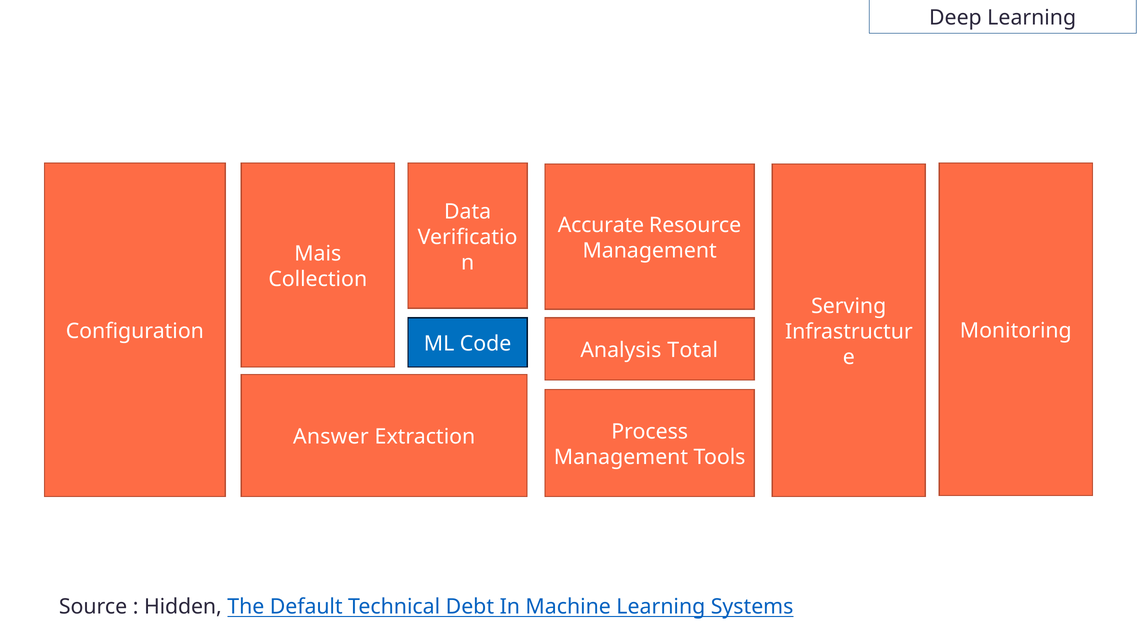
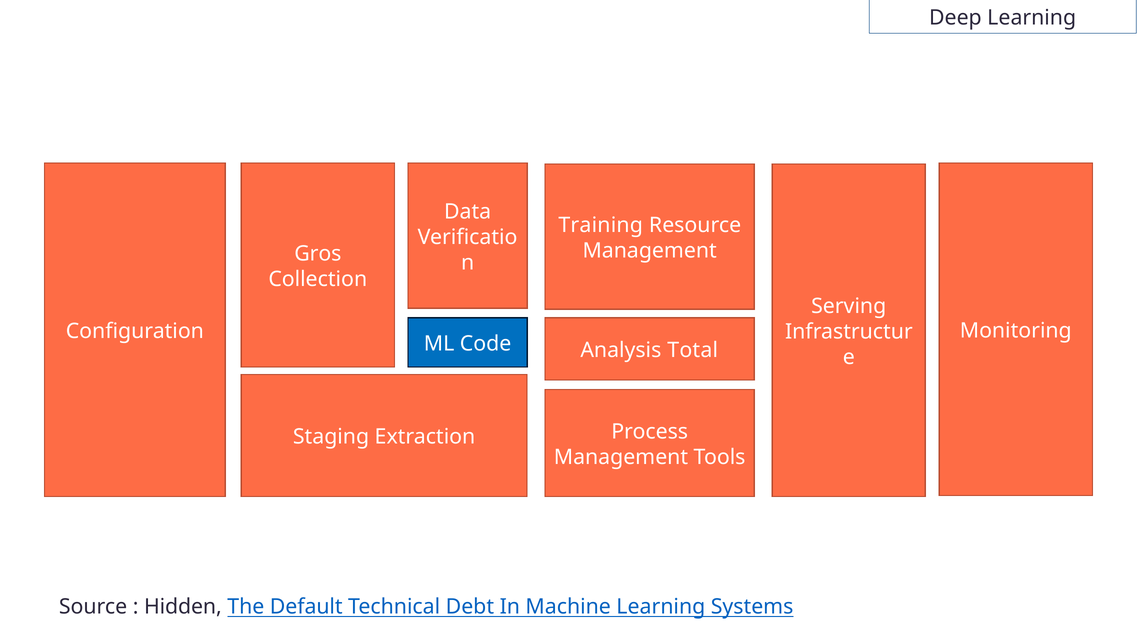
Accurate: Accurate -> Training
Mais: Mais -> Gros
Answer: Answer -> Staging
